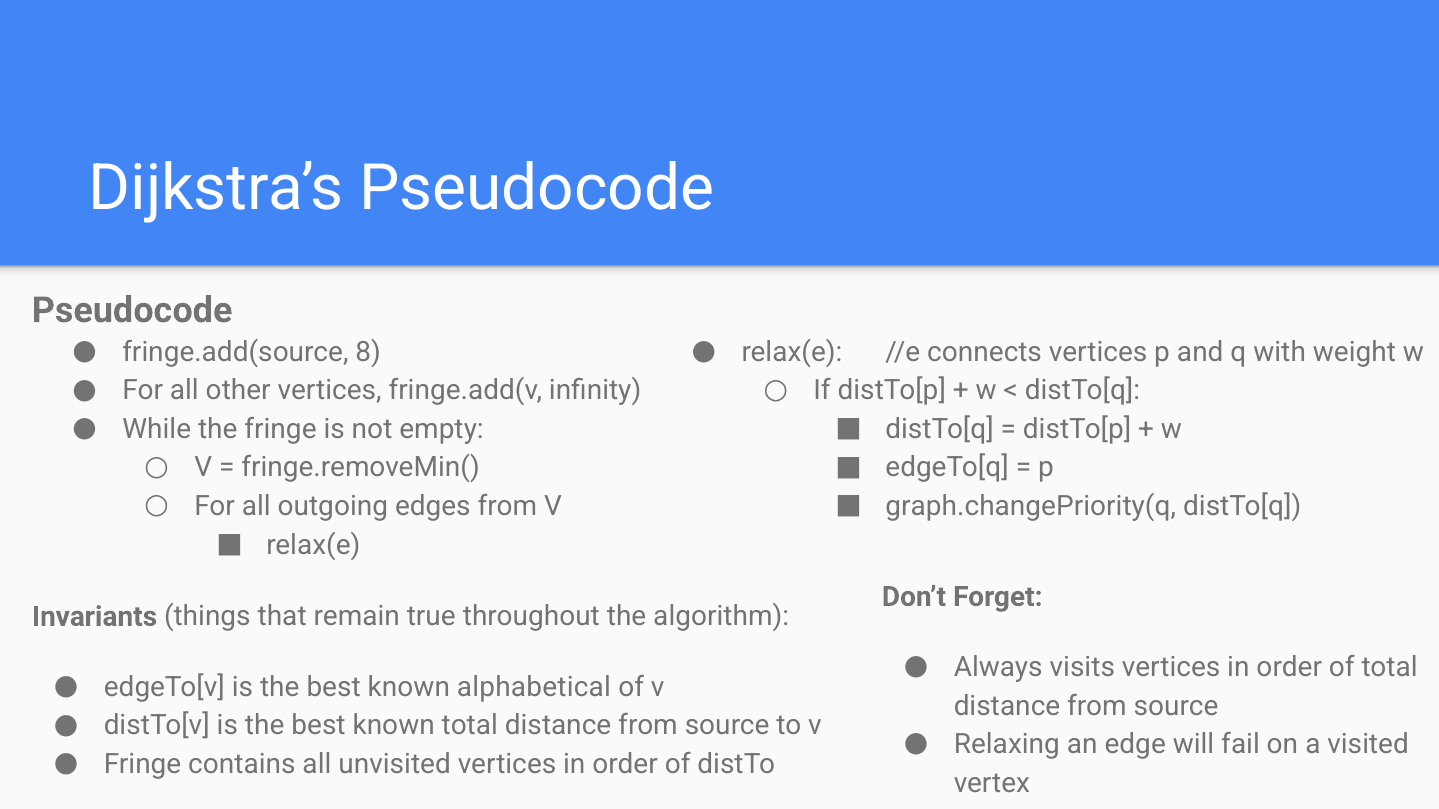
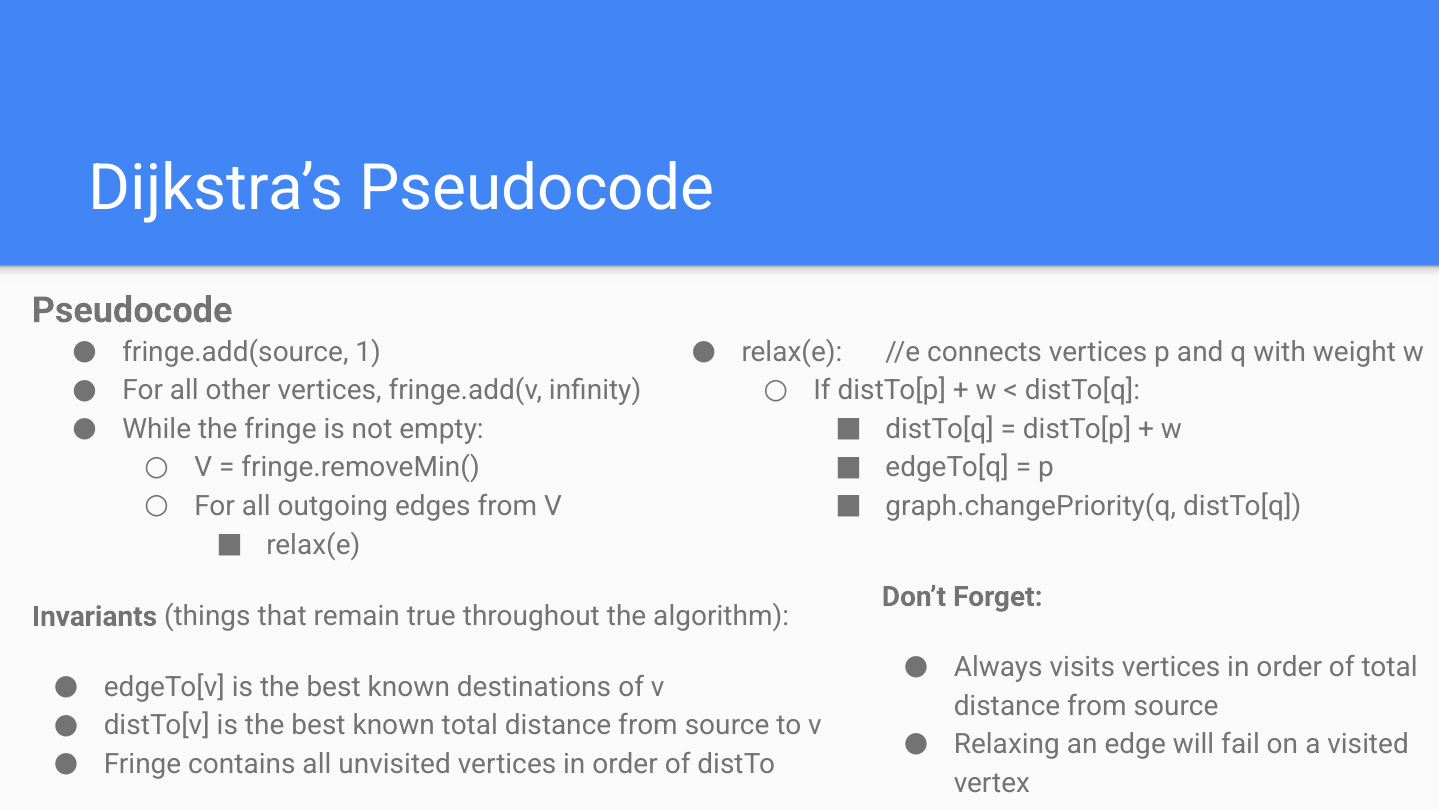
8: 8 -> 1
alphabetical: alphabetical -> destinations
